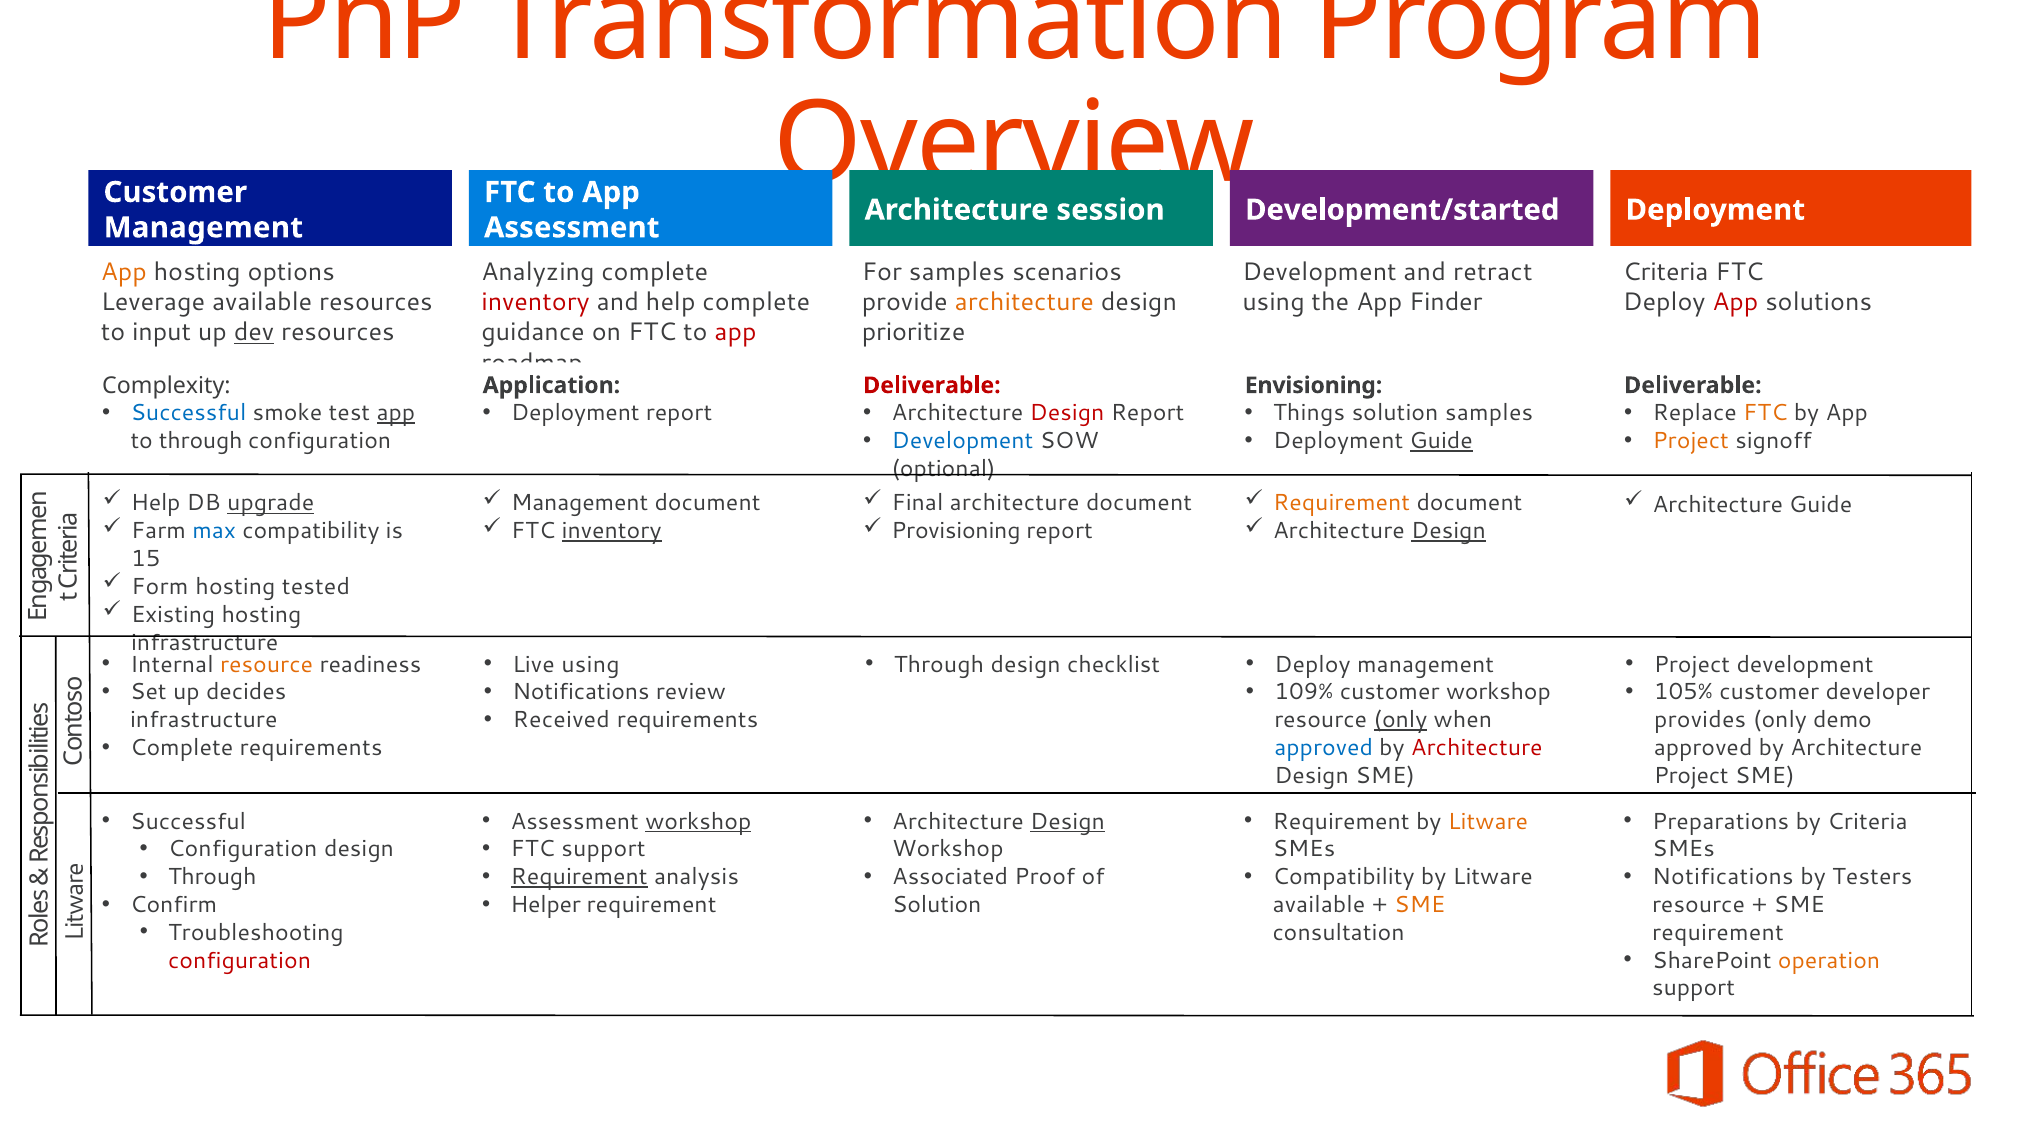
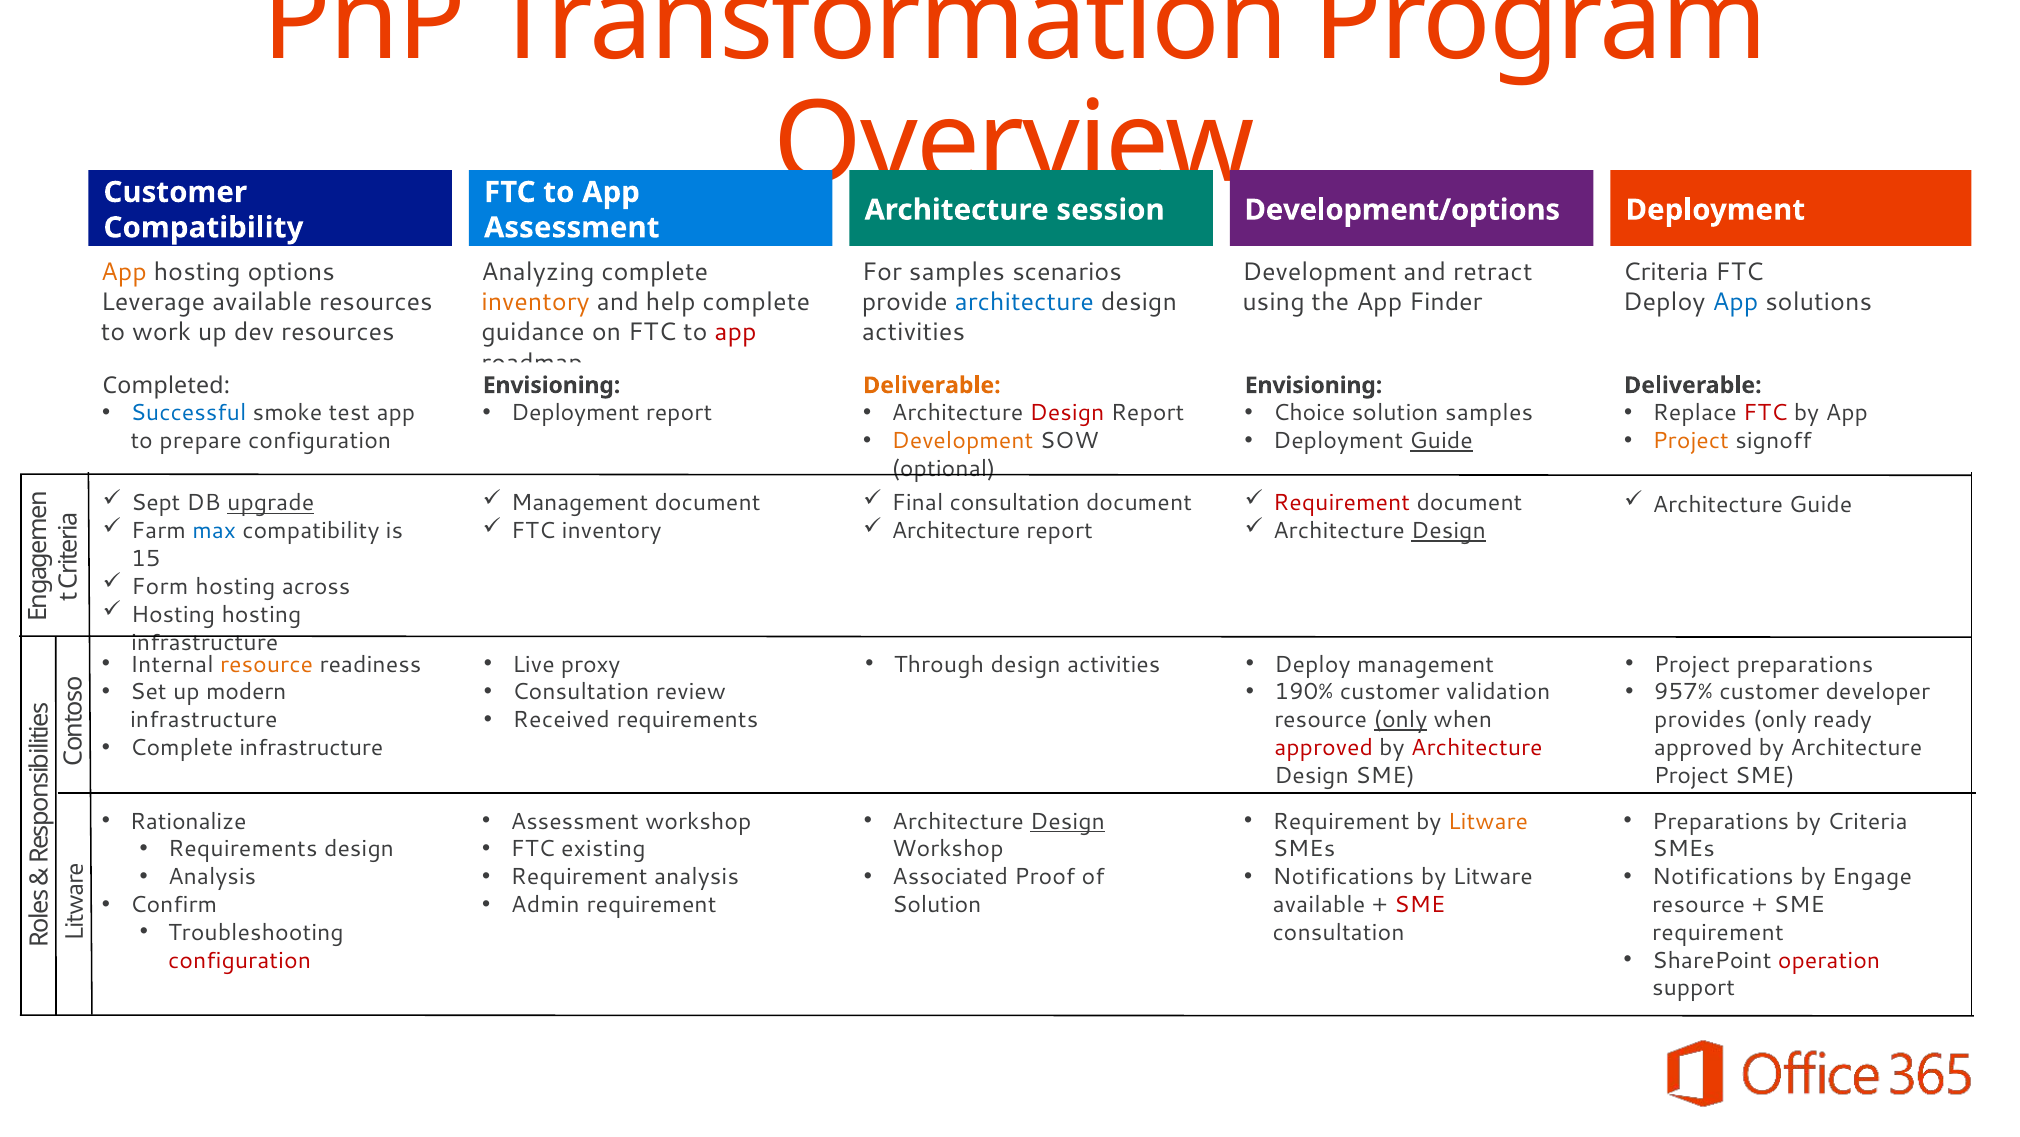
Development/started: Development/started -> Development/options
Management at (203, 228): Management -> Compatibility
inventory at (536, 302) colour: red -> orange
architecture at (1024, 302) colour: orange -> blue
App at (1735, 302) colour: red -> blue
input: input -> work
dev underline: present -> none
prioritize at (914, 332): prioritize -> activities
Complexity: Complexity -> Completed
Application at (551, 385): Application -> Envisioning
Deliverable at (932, 385) colour: red -> orange
app at (396, 413) underline: present -> none
Things: Things -> Choice
FTC at (1765, 413) colour: orange -> red
Development at (963, 441) colour: blue -> orange
to through: through -> prepare
Final architecture: architecture -> consultation
Help at (156, 503): Help -> Sept
Requirement at (1342, 503) colour: orange -> red
Provisioning at (956, 531): Provisioning -> Architecture
inventory at (612, 531) underline: present -> none
tested: tested -> across
Existing at (173, 614): Existing -> Hosting
Live using: using -> proxy
checklist at (1114, 664): checklist -> activities
Project development: development -> preparations
decides: decides -> modern
Notifications at (581, 692): Notifications -> Consultation
109%: 109% -> 190%
customer workshop: workshop -> validation
105%: 105% -> 957%
demo: demo -> ready
Complete requirements: requirements -> infrastructure
approved at (1324, 748) colour: blue -> red
Successful at (188, 821): Successful -> Rationalize
workshop at (698, 821) underline: present -> none
Configuration at (243, 849): Configuration -> Requirements
FTC support: support -> existing
Through at (212, 877): Through -> Analysis
Requirement at (579, 877) underline: present -> none
Compatibility at (1344, 877): Compatibility -> Notifications
Testers: Testers -> Engage
Helper: Helper -> Admin
SME at (1420, 904) colour: orange -> red
operation colour: orange -> red
